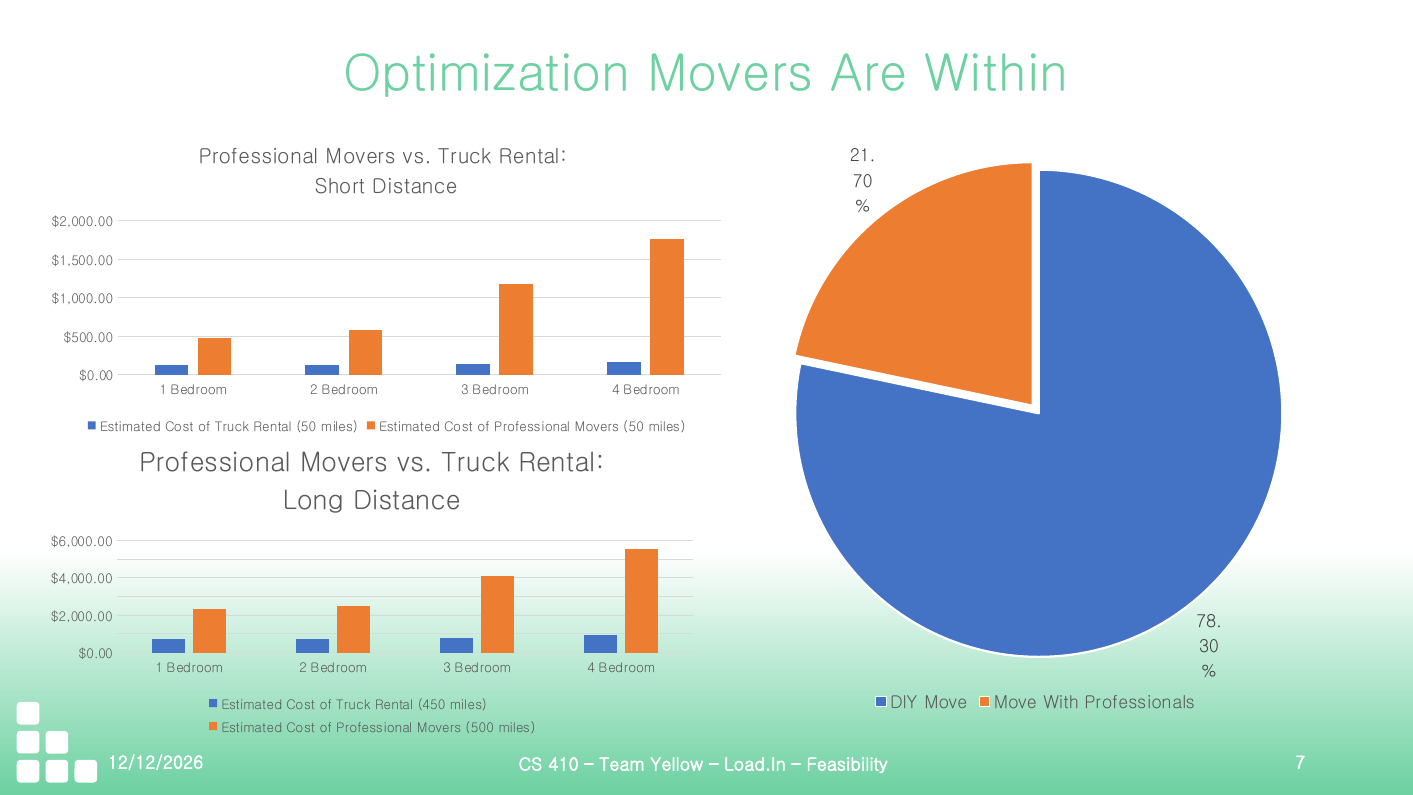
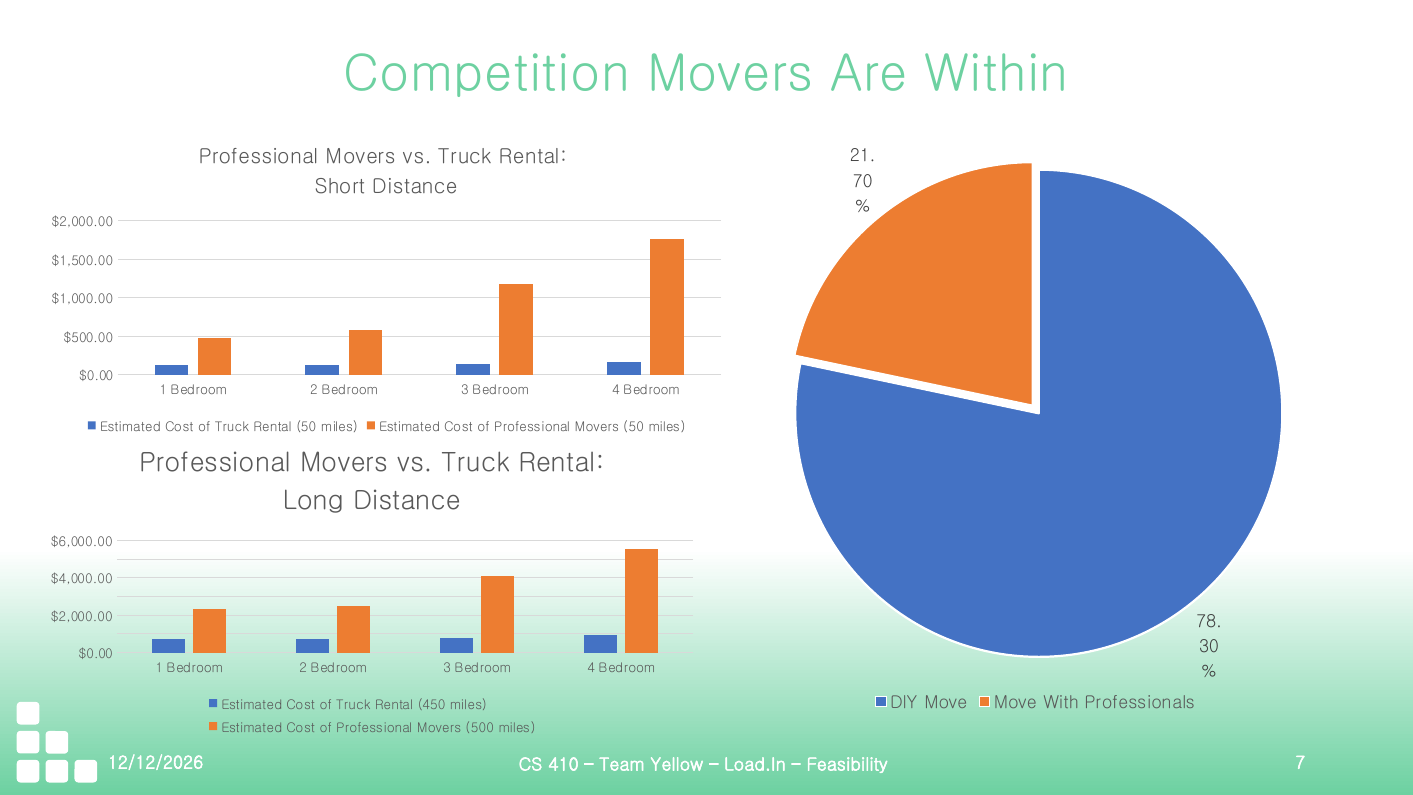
Optimization: Optimization -> Competition
